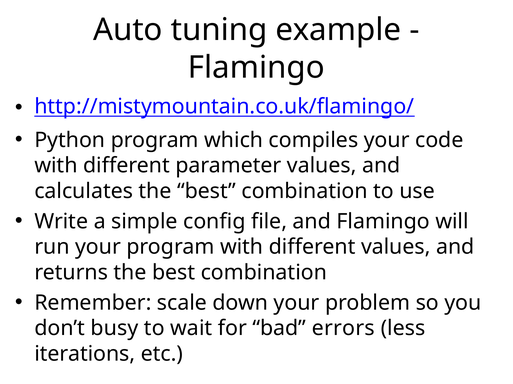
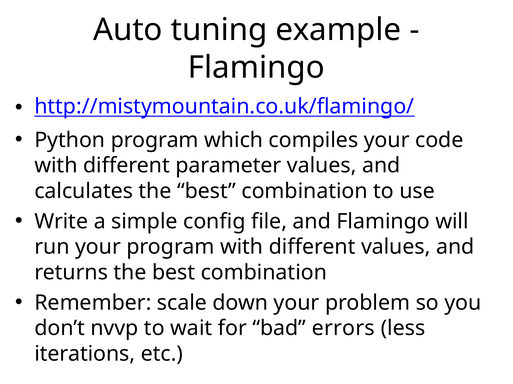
busy: busy -> nvvp
